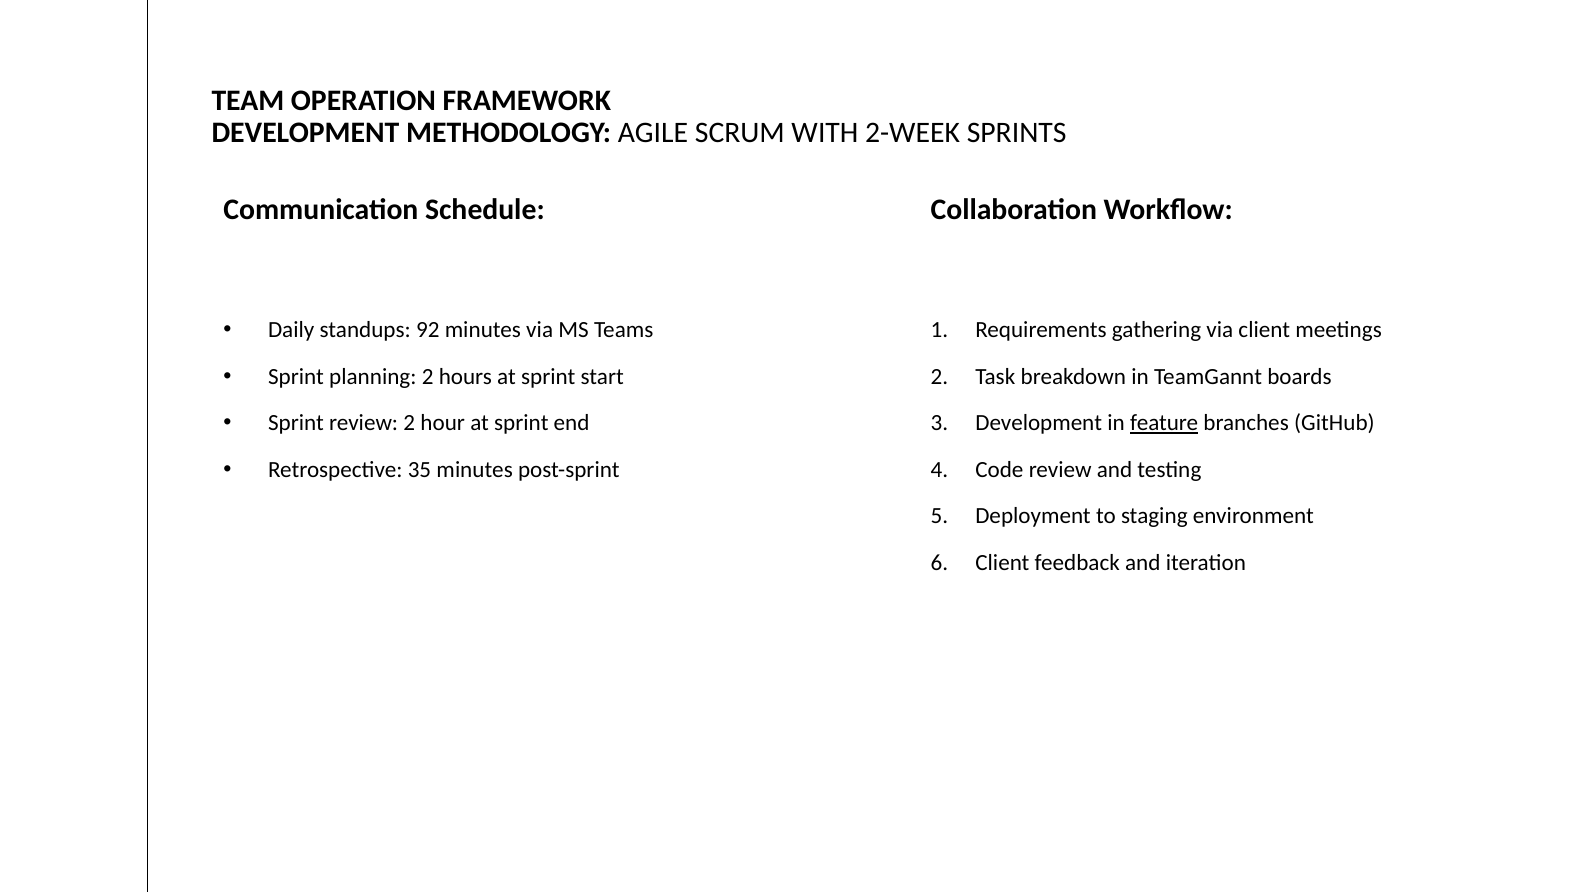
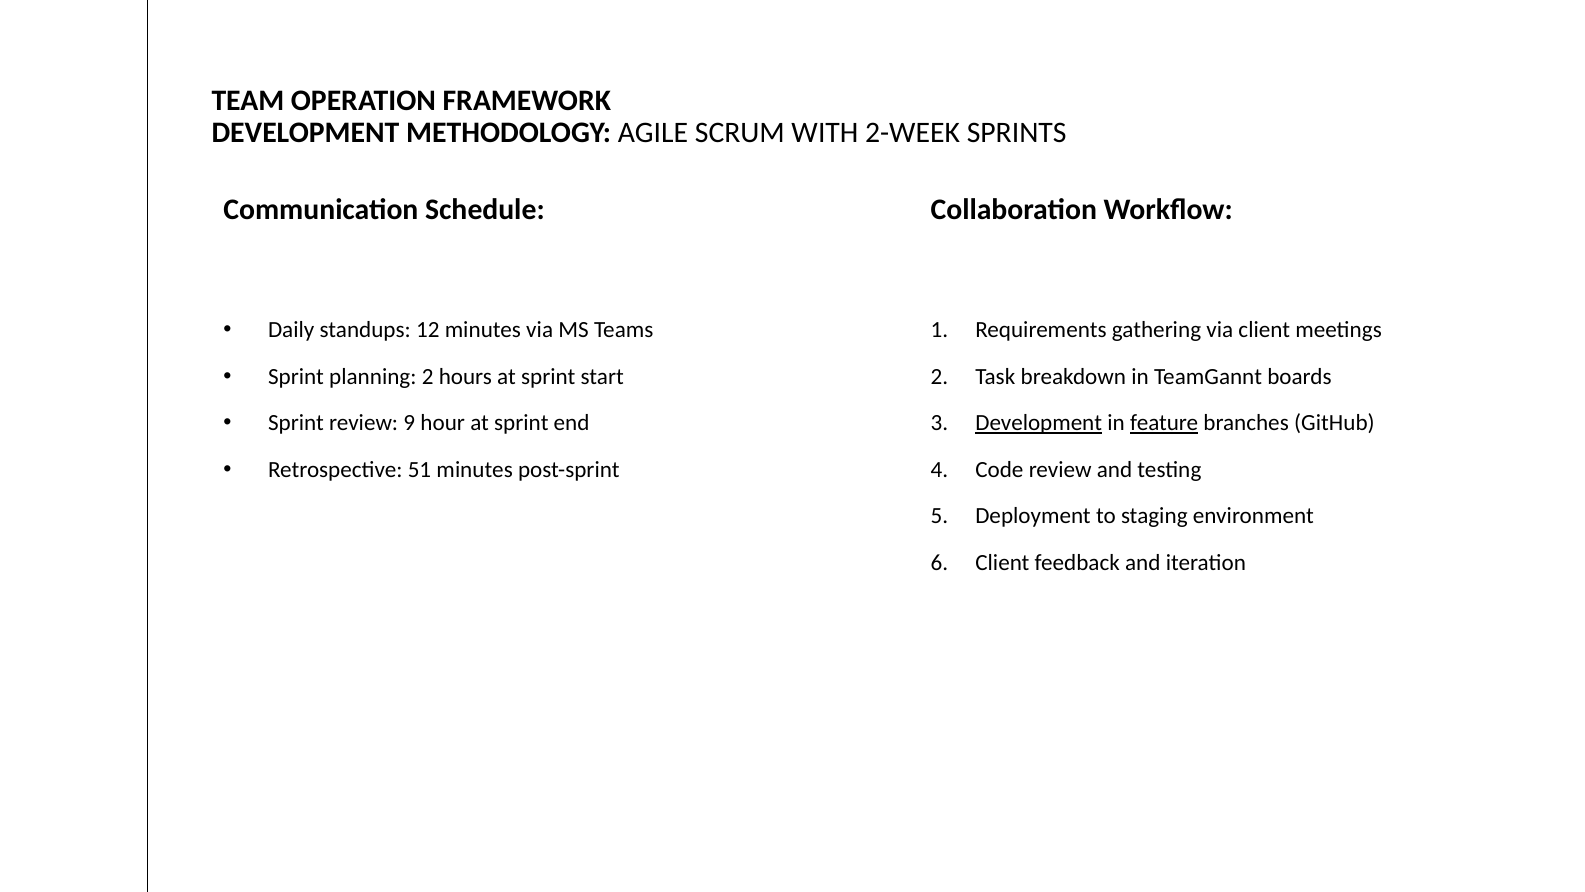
92: 92 -> 12
review 2: 2 -> 9
Development at (1039, 423) underline: none -> present
35: 35 -> 51
